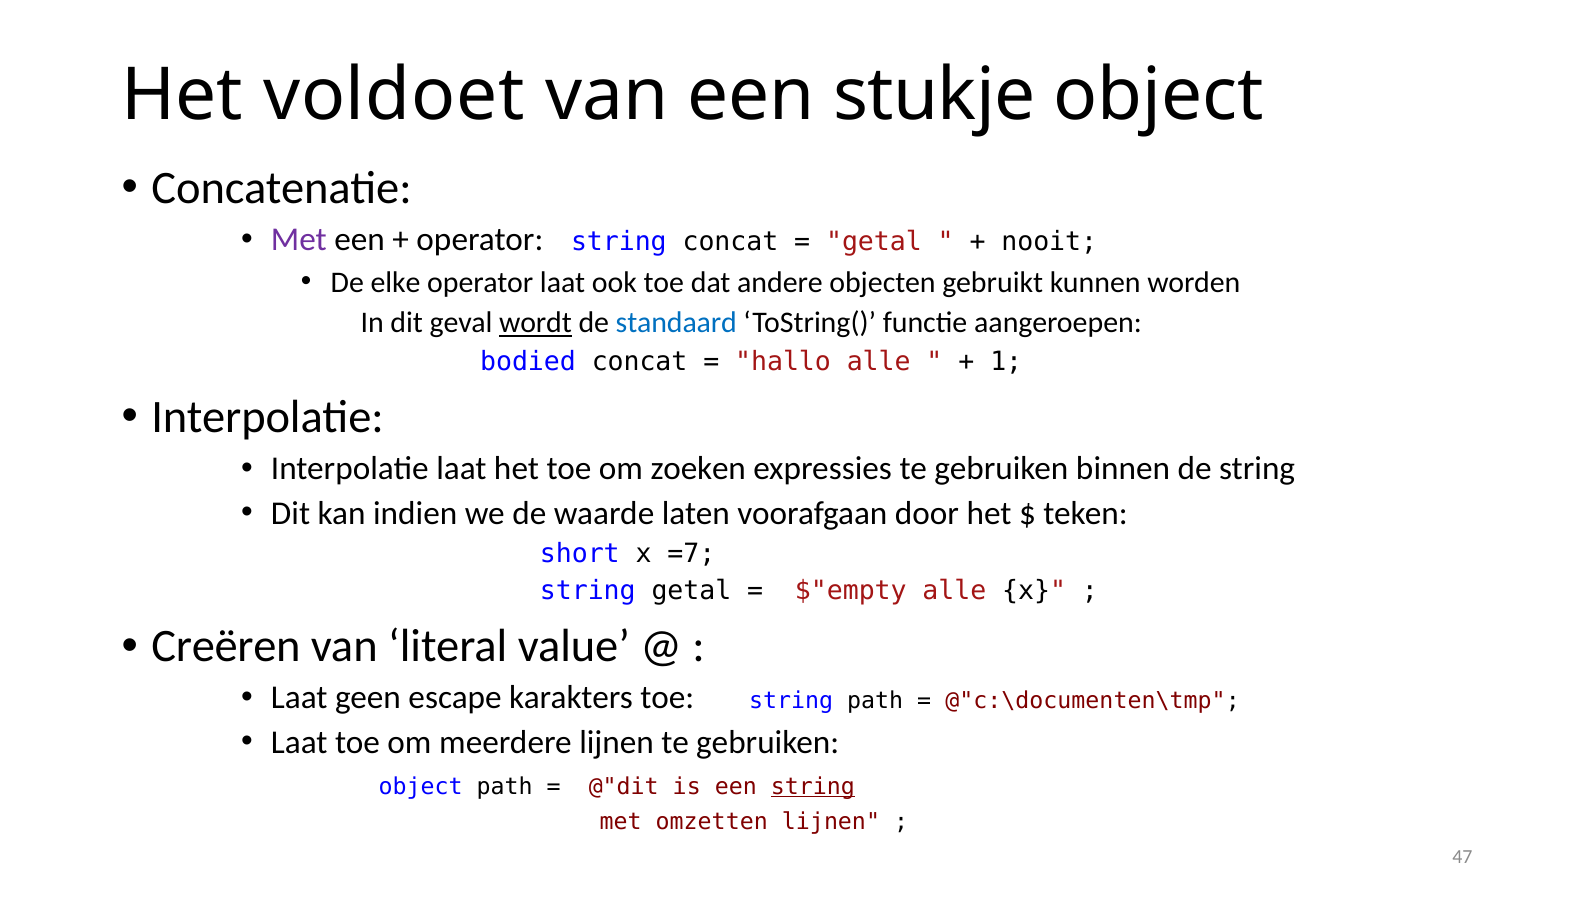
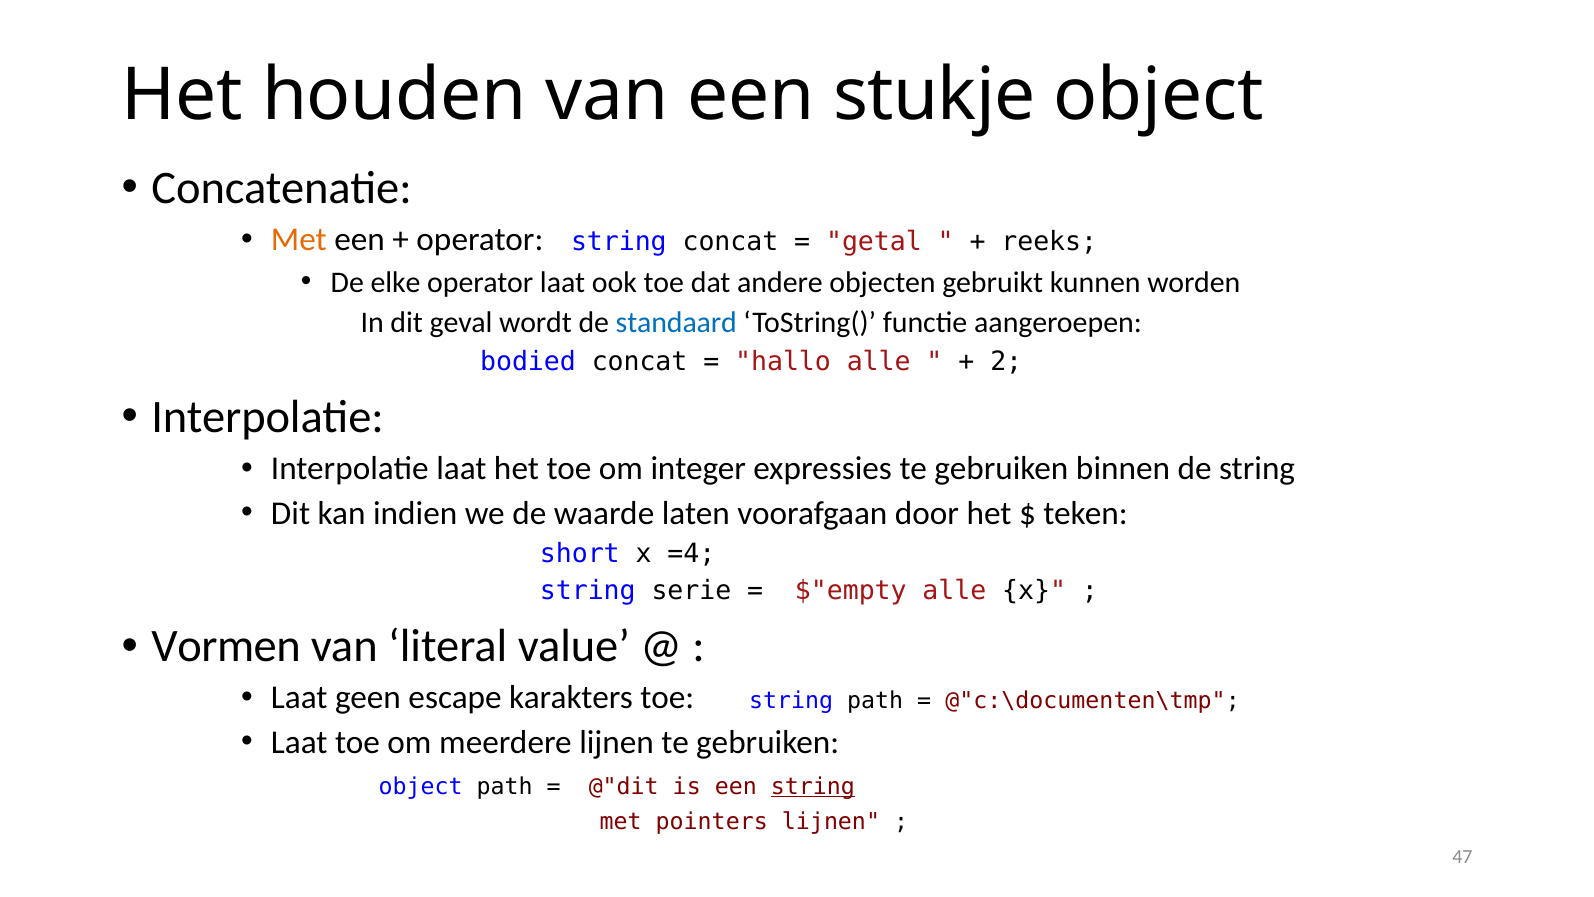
voldoet: voldoet -> houden
Met at (299, 240) colour: purple -> orange
nooit: nooit -> reeks
wordt underline: present -> none
1: 1 -> 2
zoeken: zoeken -> integer
=7: =7 -> =4
string getal: getal -> serie
Creëren: Creëren -> Vormen
omzetten: omzetten -> pointers
